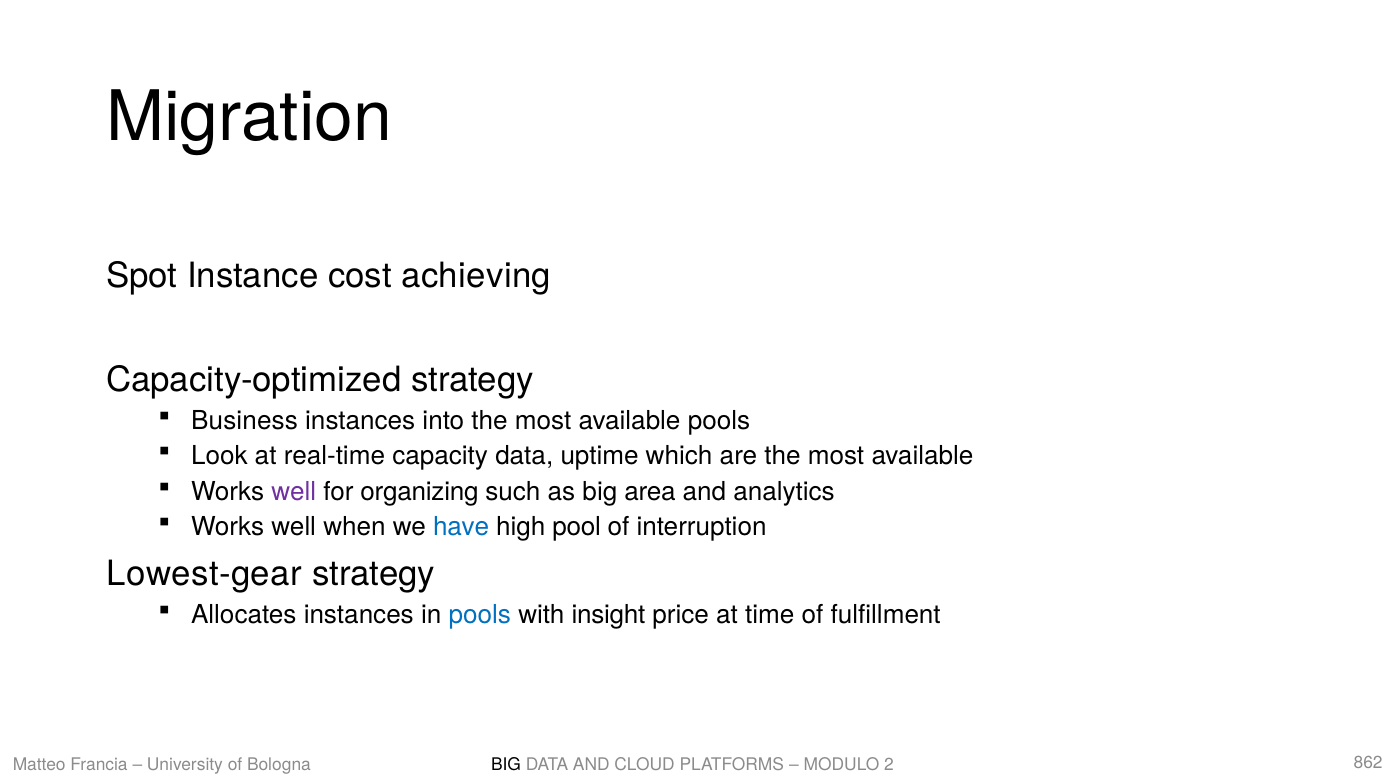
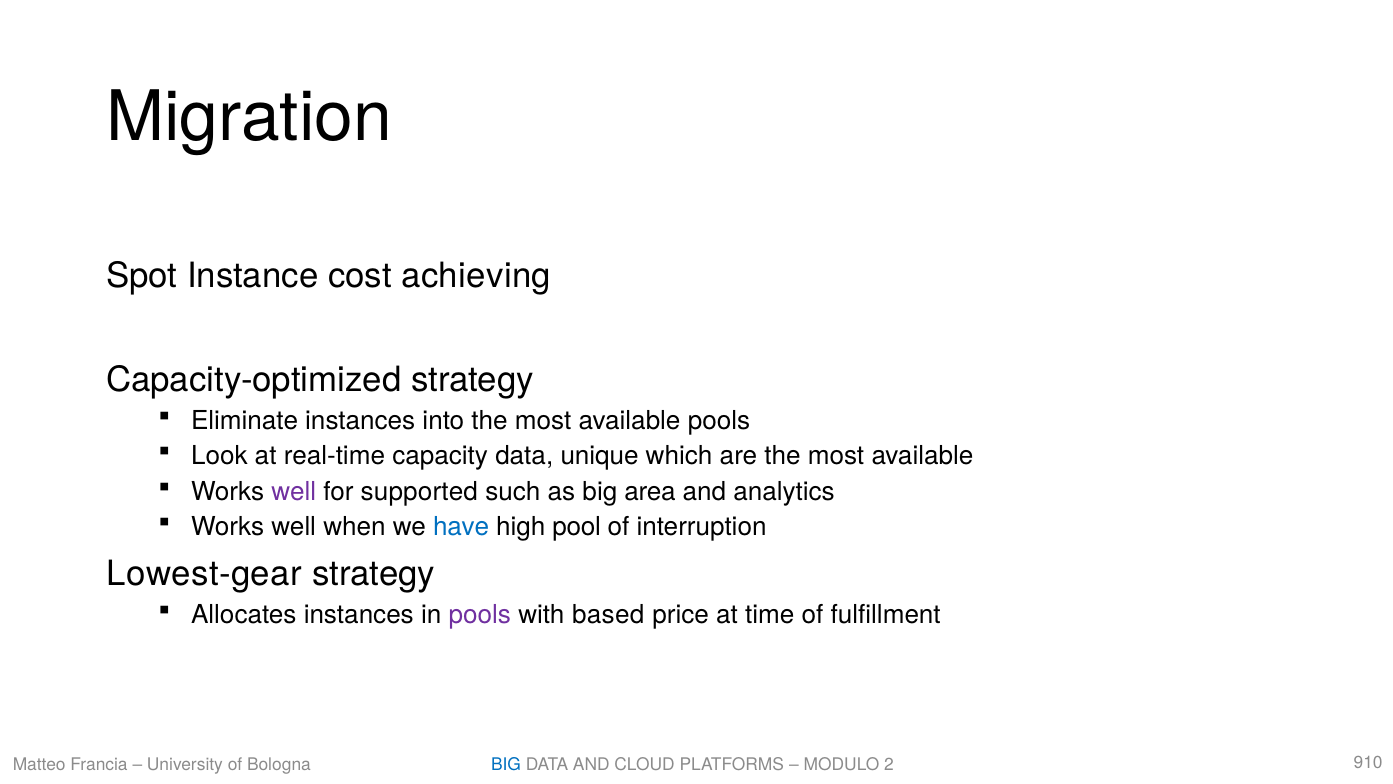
Business: Business -> Eliminate
uptime: uptime -> unique
organizing: organizing -> supported
pools at (480, 614) colour: blue -> purple
insight: insight -> based
BIG at (506, 764) colour: black -> blue
862: 862 -> 910
